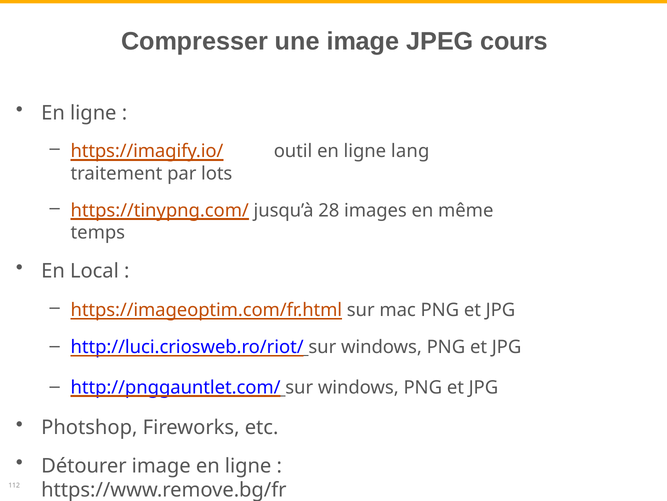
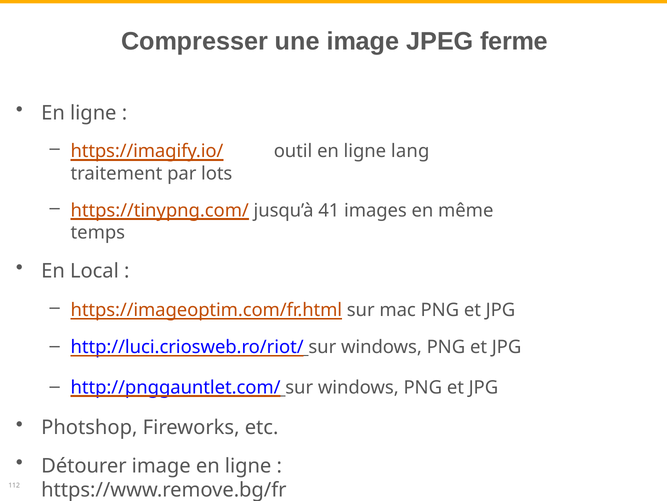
cours: cours -> ferme
28: 28 -> 41
